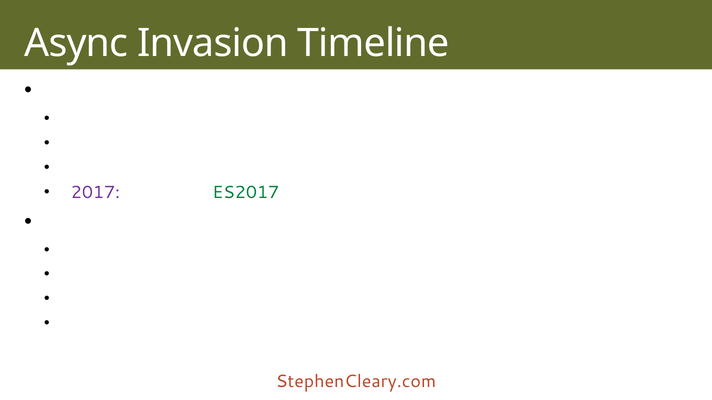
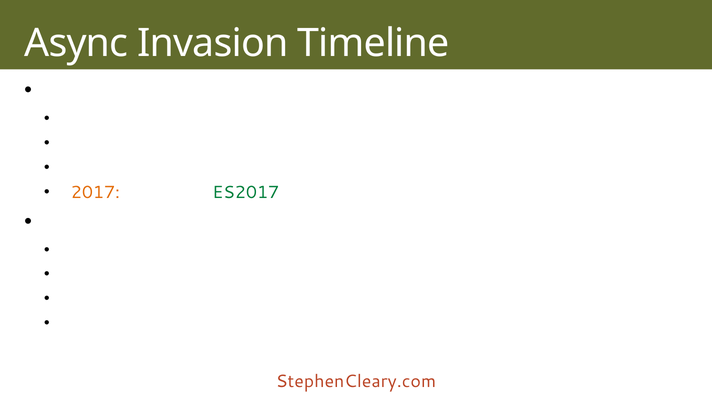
2017 at (95, 193) colour: purple -> orange
